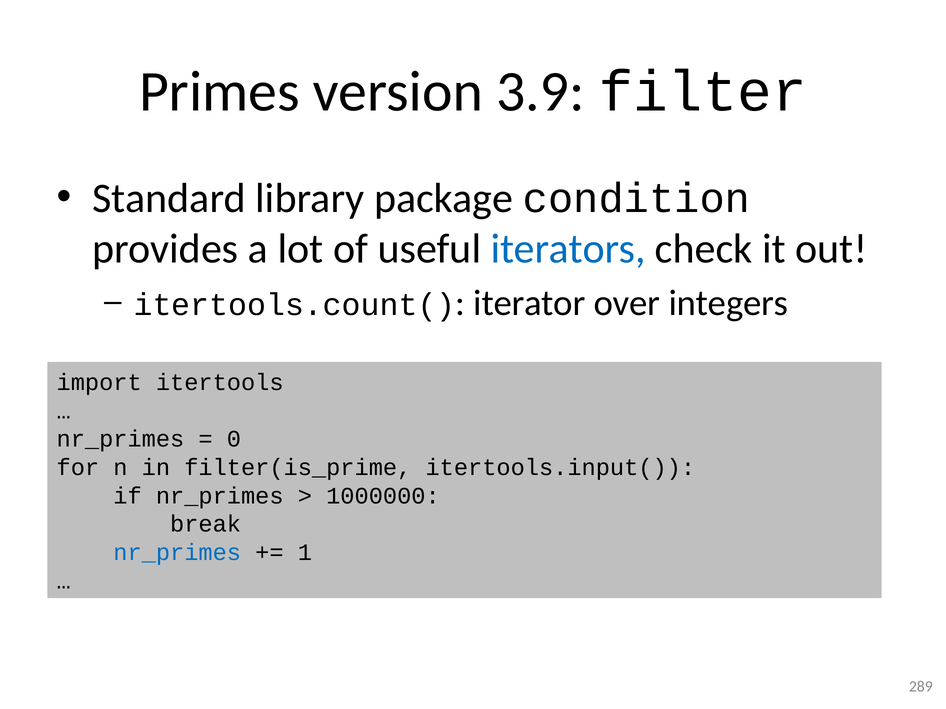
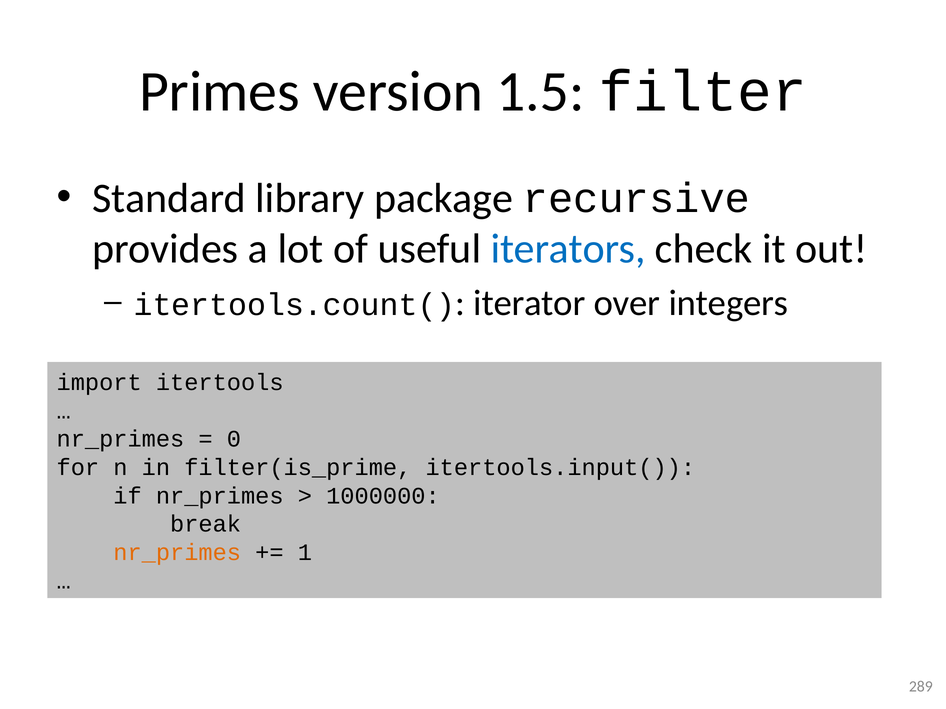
3.9: 3.9 -> 1.5
condition: condition -> recursive
nr_primes at (177, 553) colour: blue -> orange
